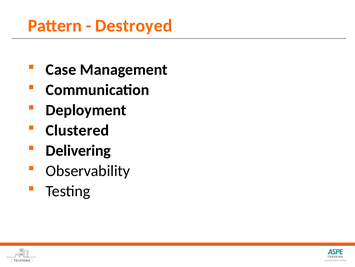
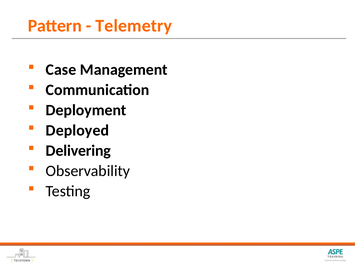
Destroyed: Destroyed -> Telemetry
Clustered: Clustered -> Deployed
